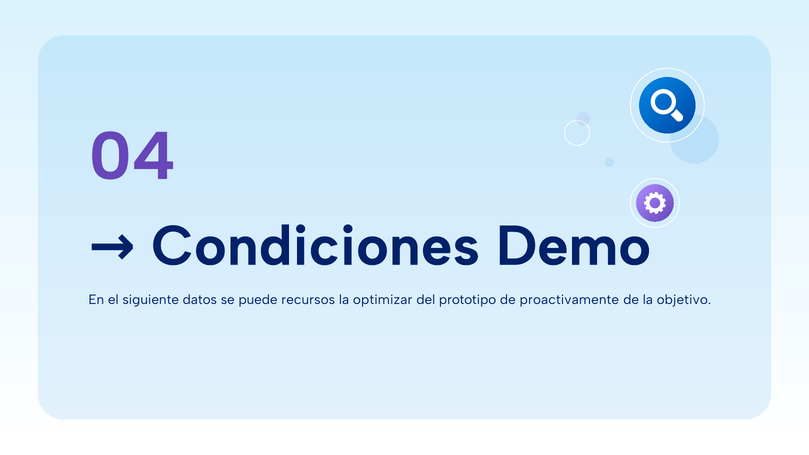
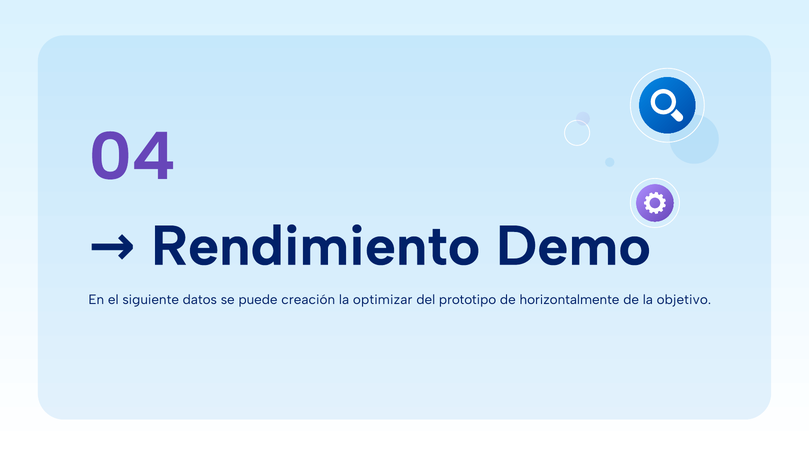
Condiciones: Condiciones -> Rendimiento
recursos: recursos -> creación
proactivamente: proactivamente -> horizontalmente
